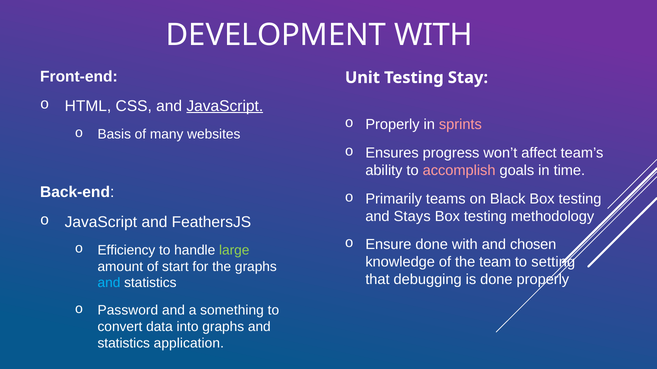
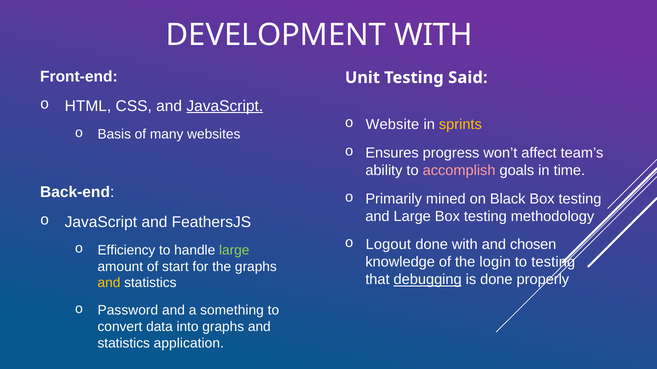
Stay: Stay -> Said
Properly at (392, 125): Properly -> Website
sprints colour: pink -> yellow
teams: teams -> mined
and Stays: Stays -> Large
Ensure: Ensure -> Logout
team: team -> login
to setting: setting -> testing
debugging underline: none -> present
and at (109, 283) colour: light blue -> yellow
